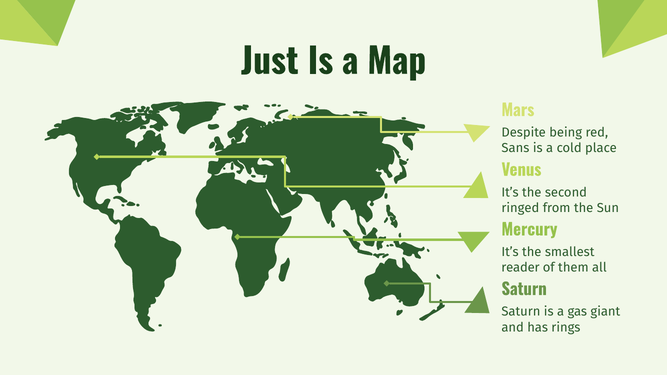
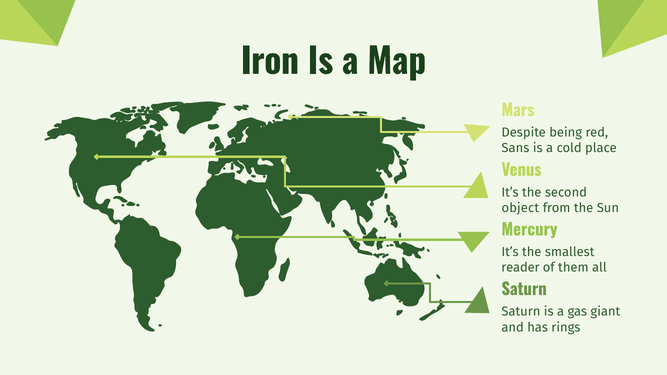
Just: Just -> Iron
ringed: ringed -> object
